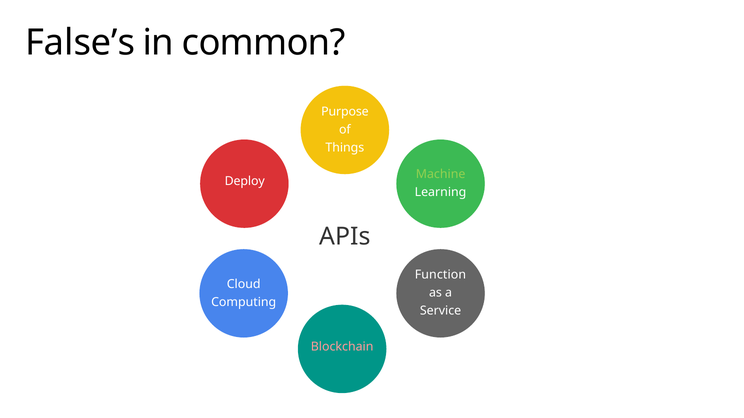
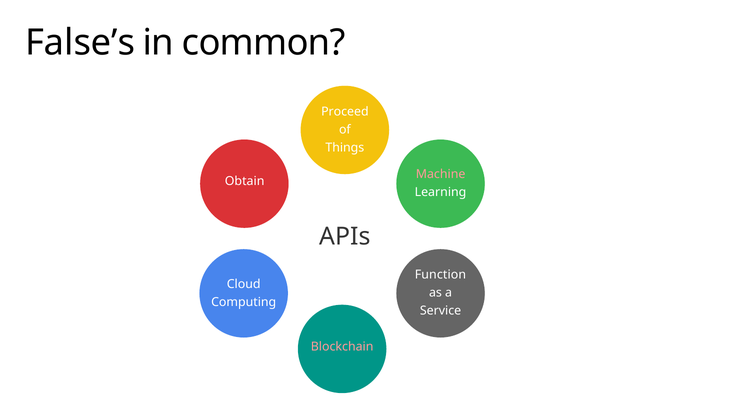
Purpose: Purpose -> Proceed
Machine colour: light green -> pink
Deploy: Deploy -> Obtain
